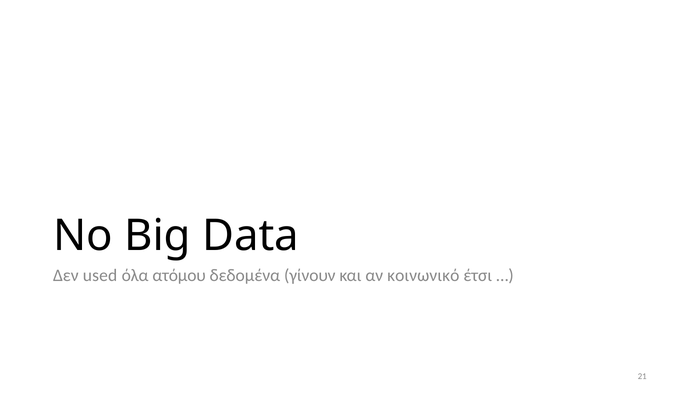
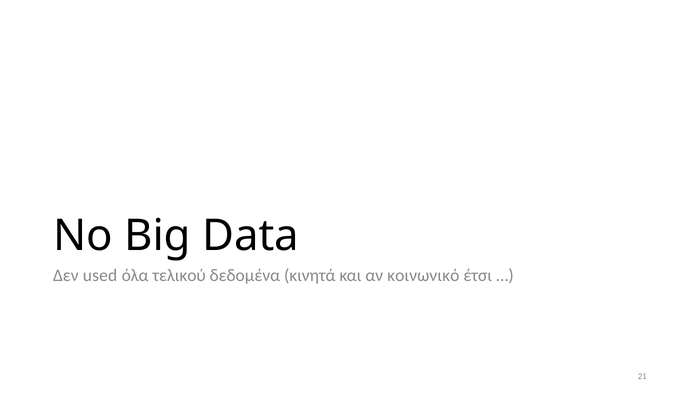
ατόμου: ατόμου -> τελικού
γίνουν: γίνουν -> κινητά
